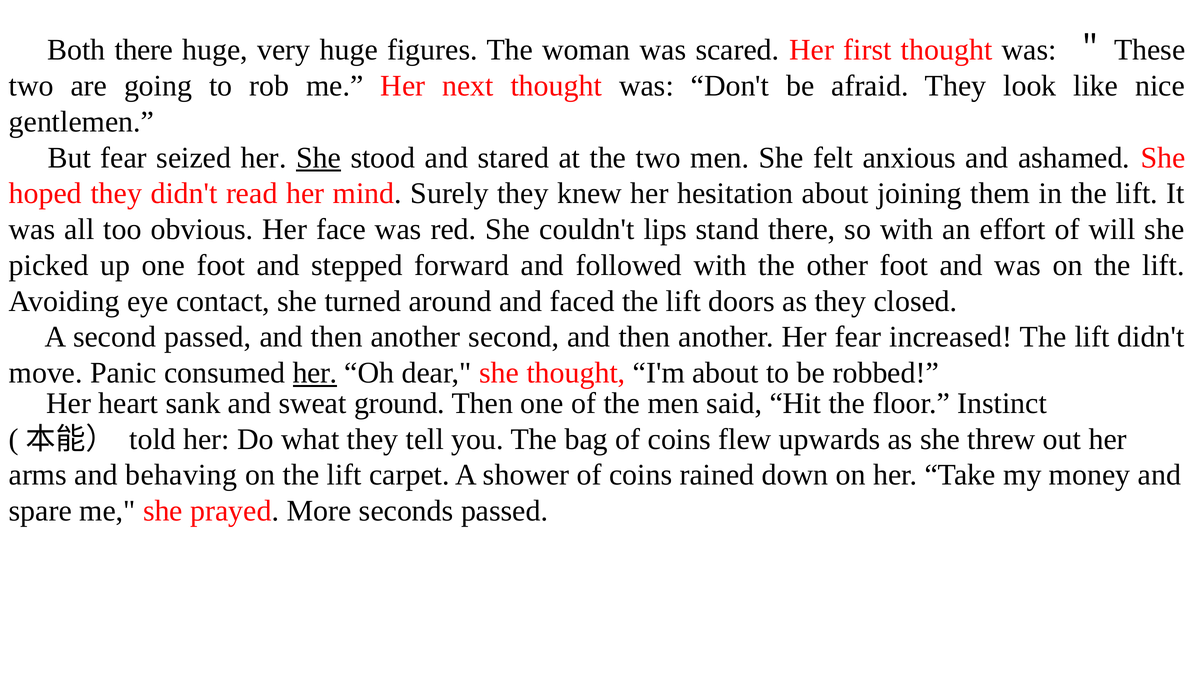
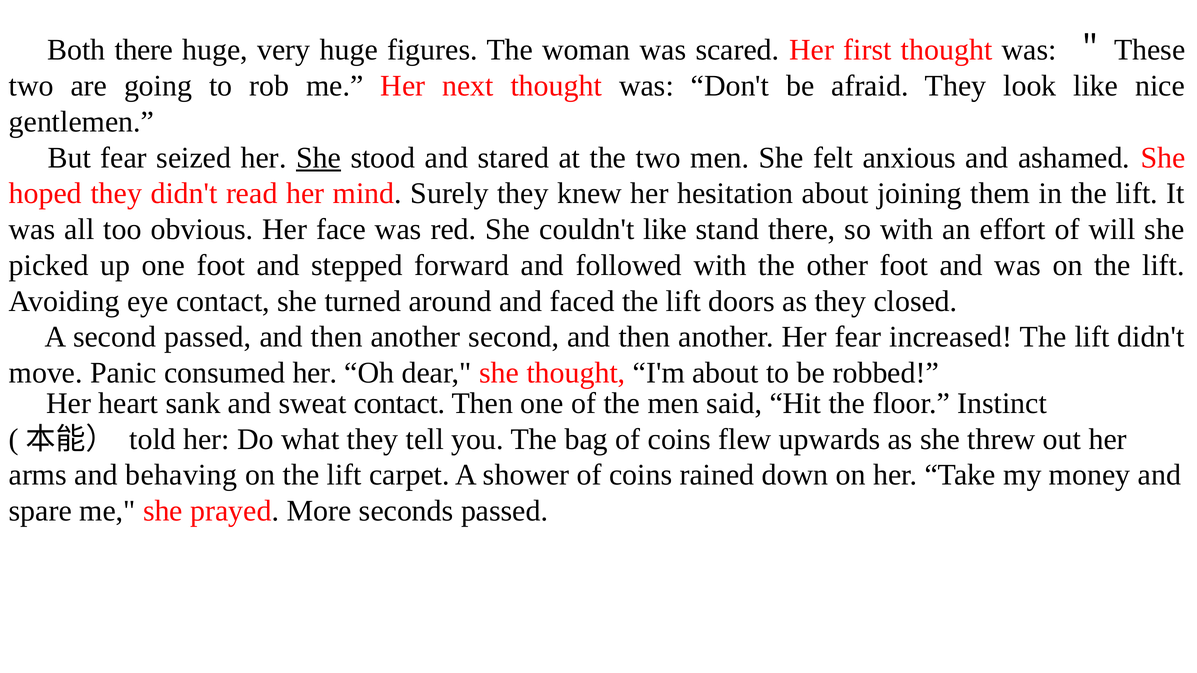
couldn't lips: lips -> like
her at (315, 373) underline: present -> none
sweat ground: ground -> contact
